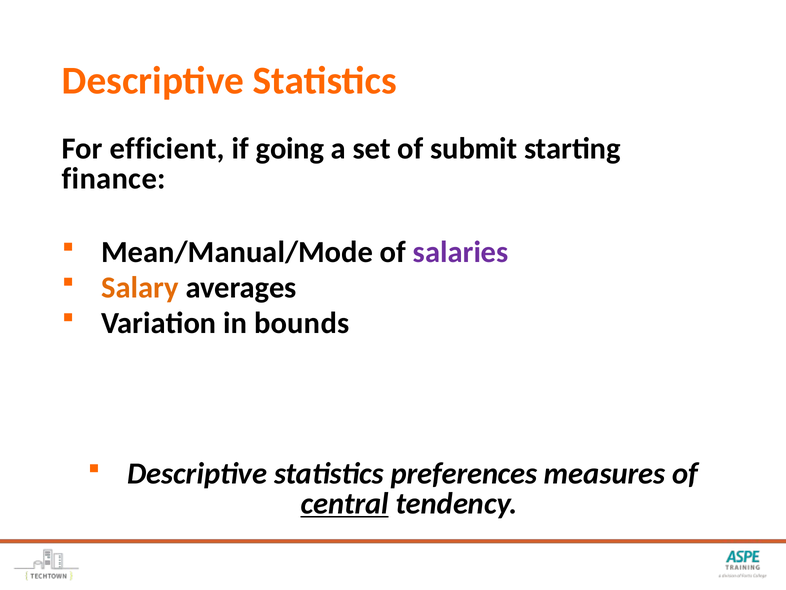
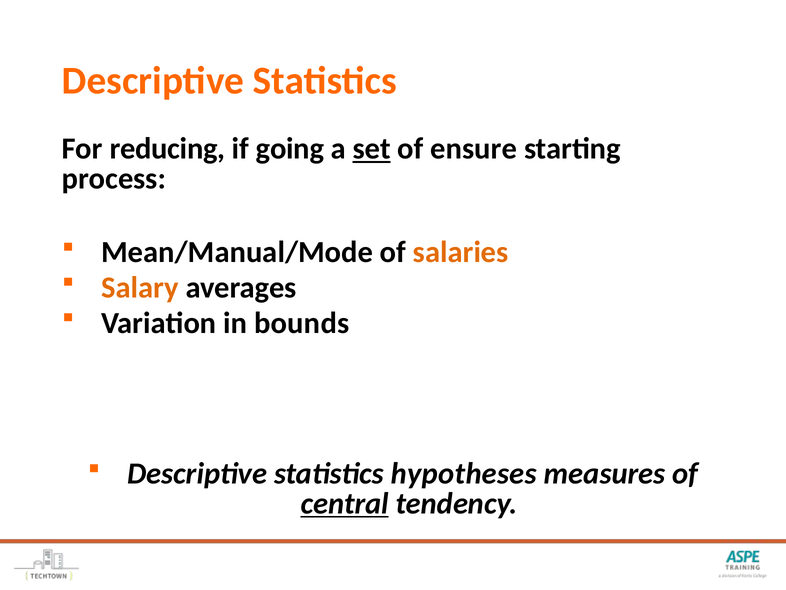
efficient: efficient -> reducing
set underline: none -> present
submit: submit -> ensure
finance: finance -> process
salaries colour: purple -> orange
preferences: preferences -> hypotheses
